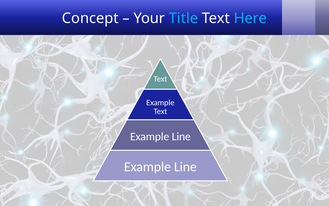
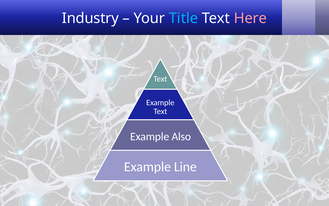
Concept: Concept -> Industry
Here colour: light blue -> pink
Line at (181, 136): Line -> Also
